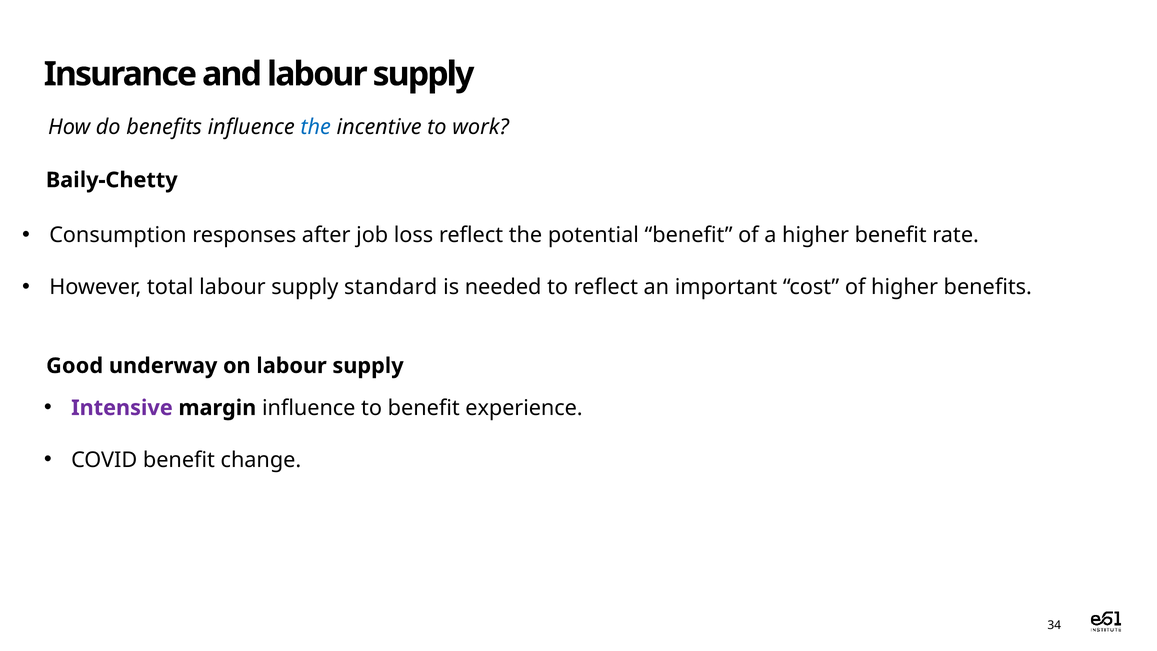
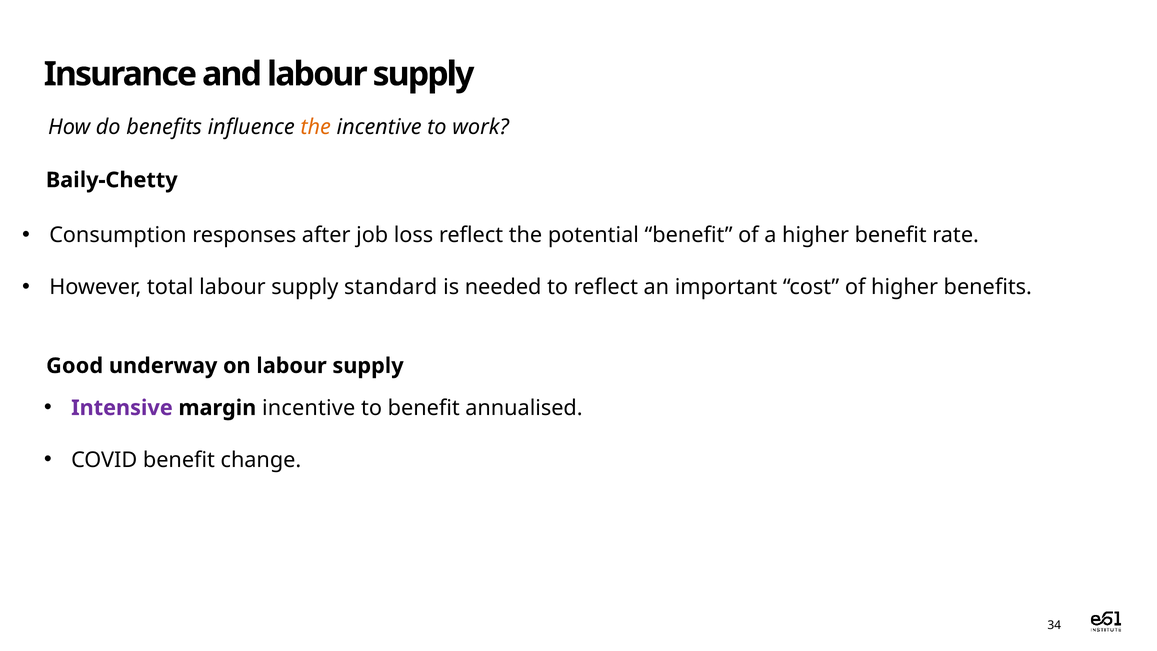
the at (316, 127) colour: blue -> orange
margin influence: influence -> incentive
experience: experience -> annualised
